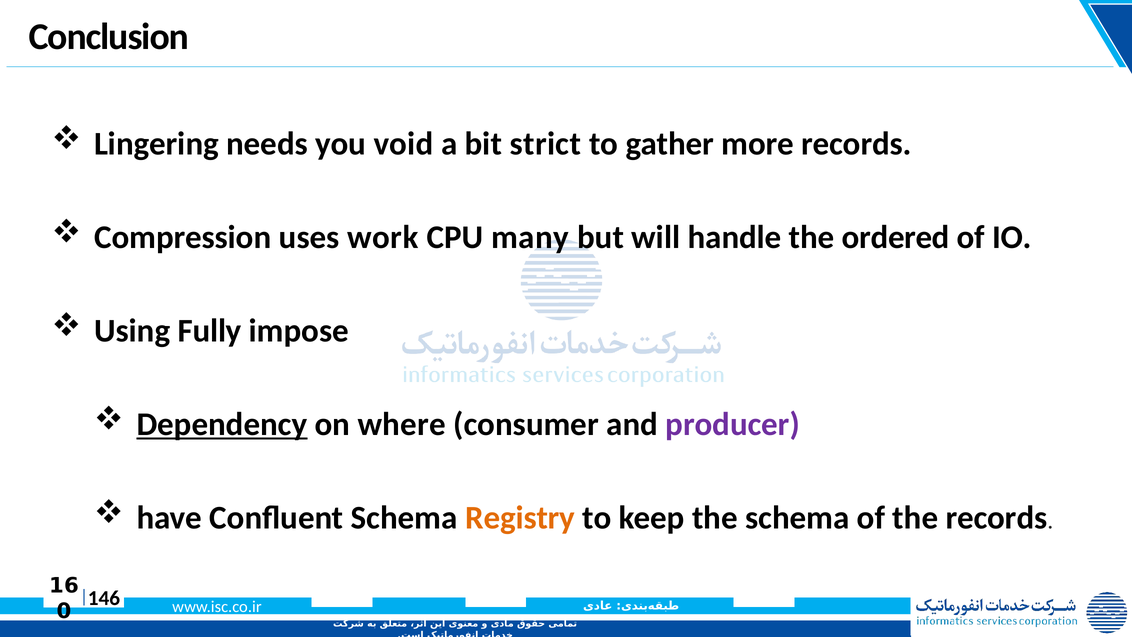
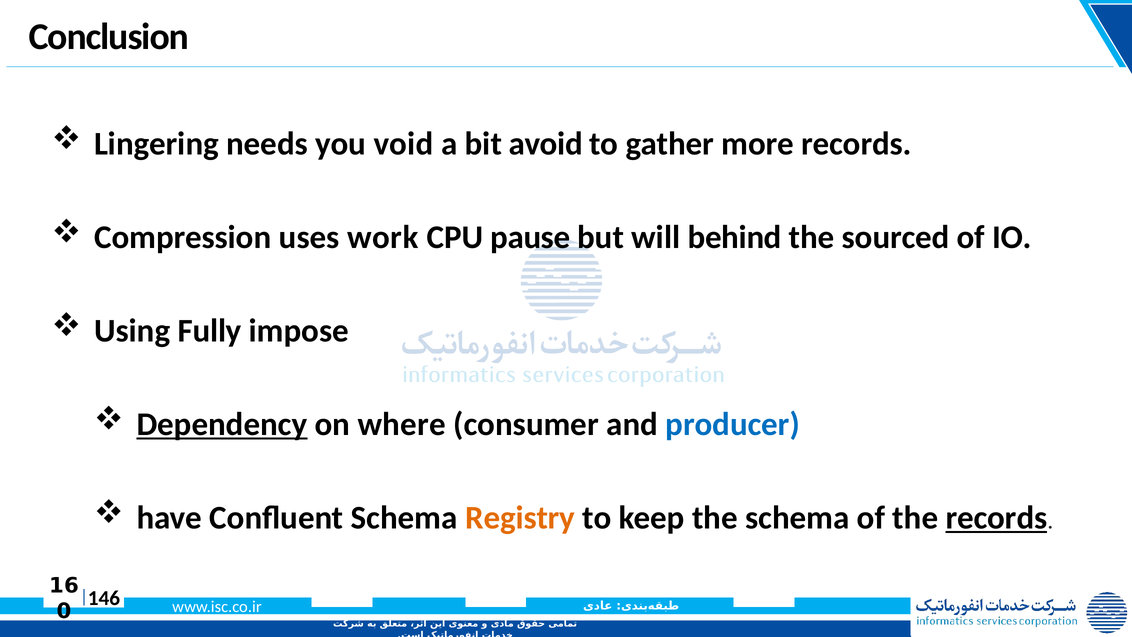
strict: strict -> avoid
many: many -> pause
handle: handle -> behind
ordered: ordered -> sourced
producer colour: purple -> blue
records at (996, 518) underline: none -> present
